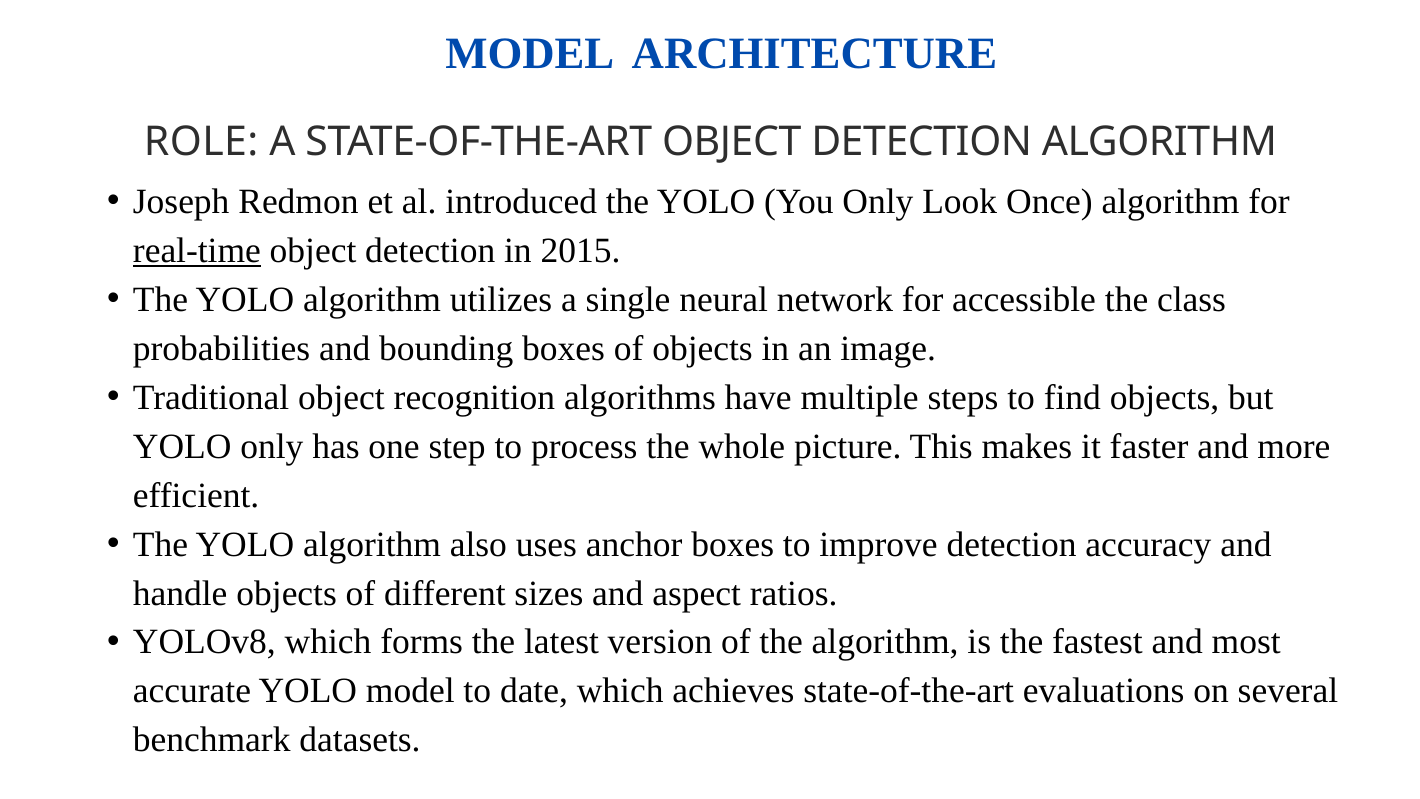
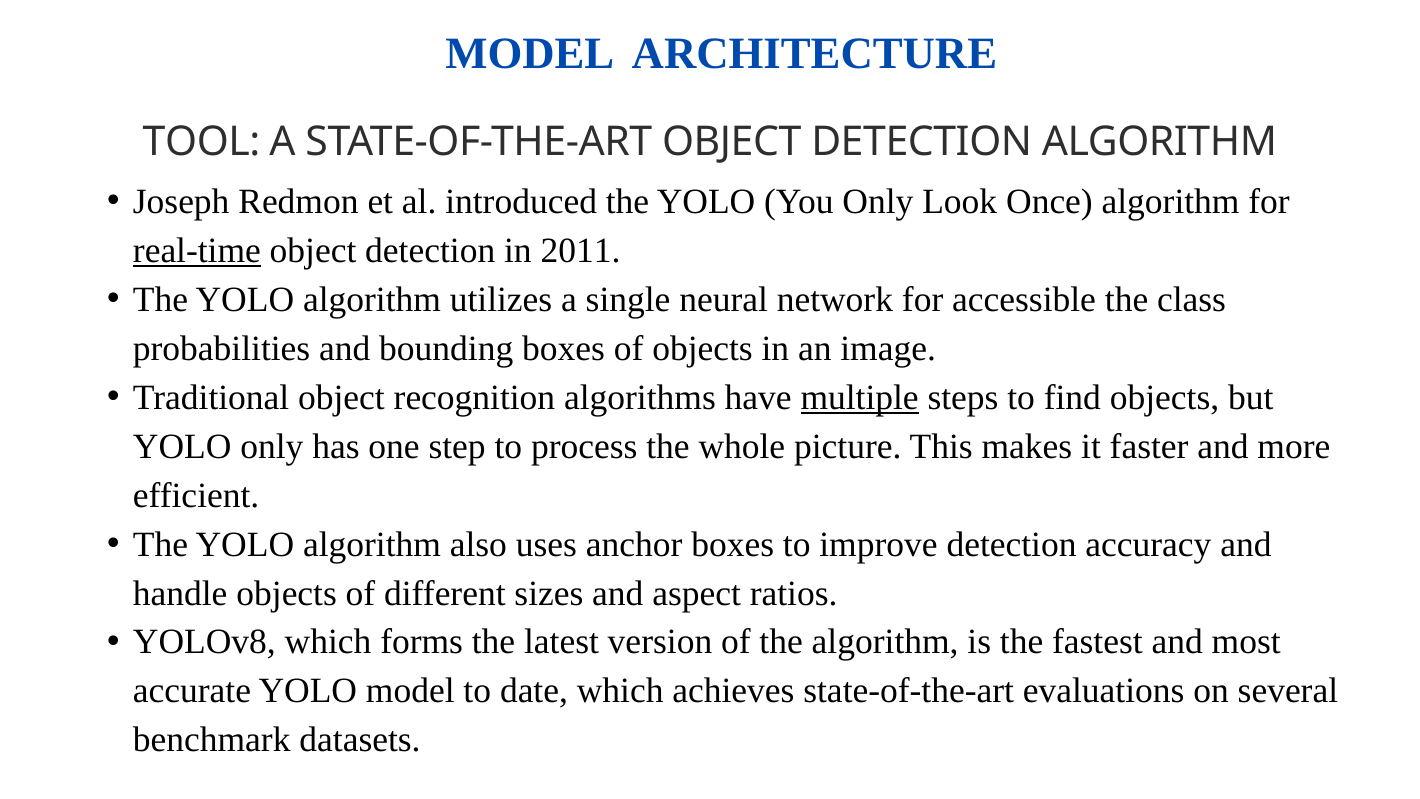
ROLE: ROLE -> TOOL
2015: 2015 -> 2011
multiple underline: none -> present
